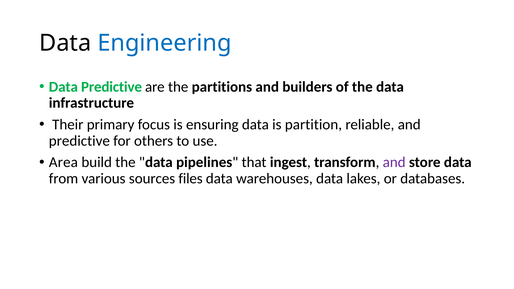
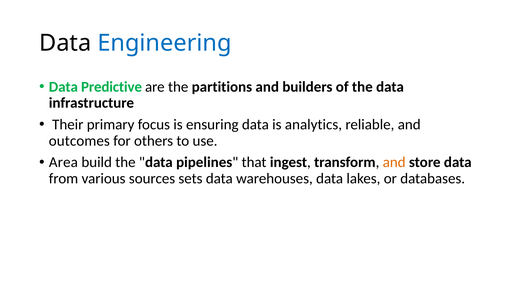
partition: partition -> analytics
predictive at (79, 141): predictive -> outcomes
and at (394, 162) colour: purple -> orange
files: files -> sets
